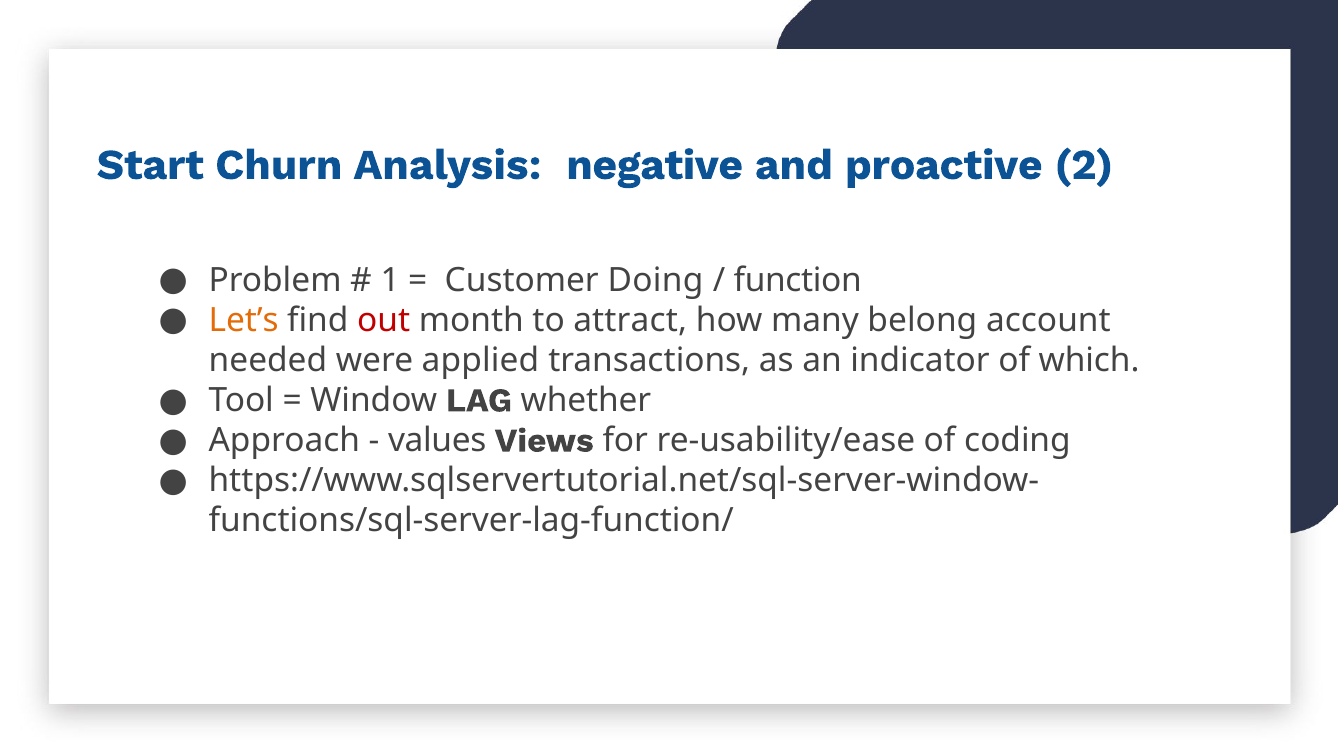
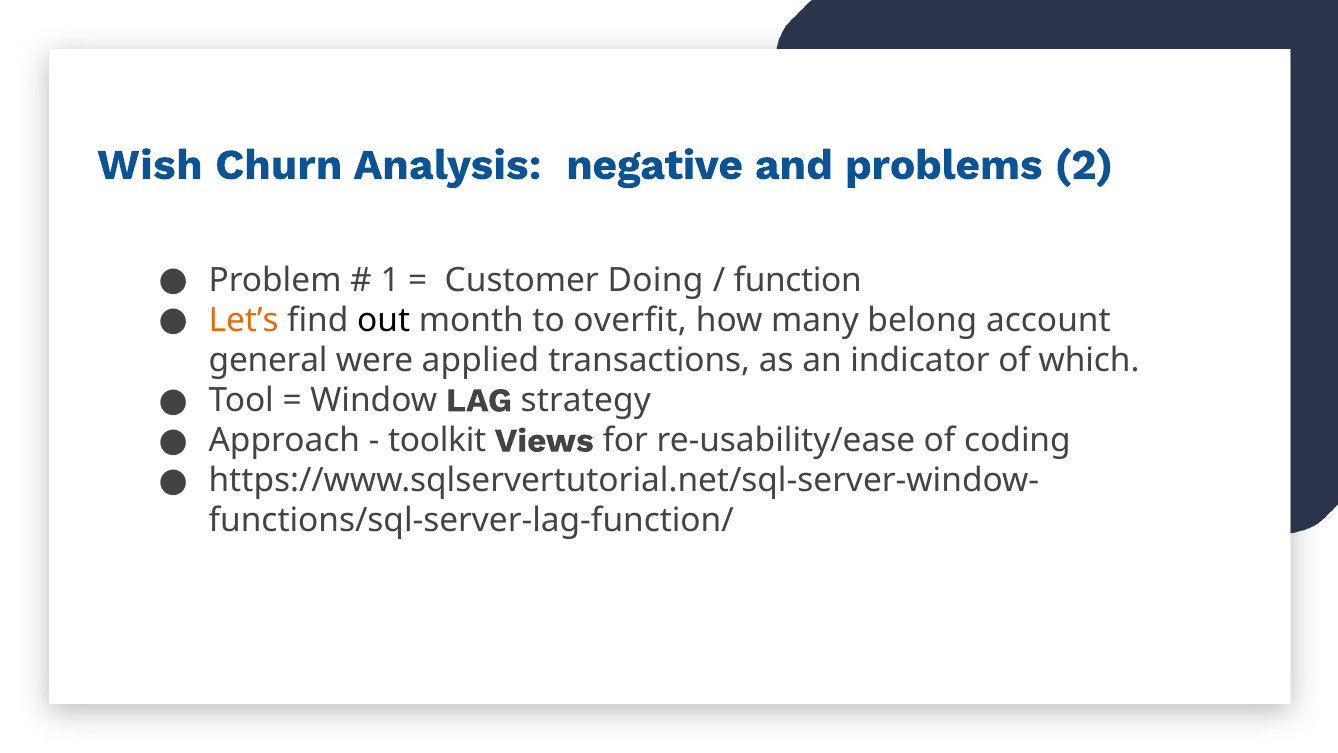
Start: Start -> Wish
proactive: proactive -> problems
out colour: red -> black
attract: attract -> overfit
needed: needed -> general
whether: whether -> strategy
values: values -> toolkit
